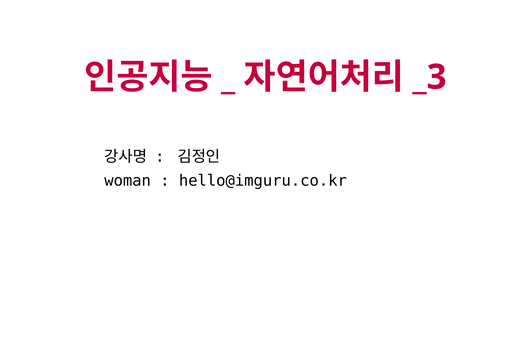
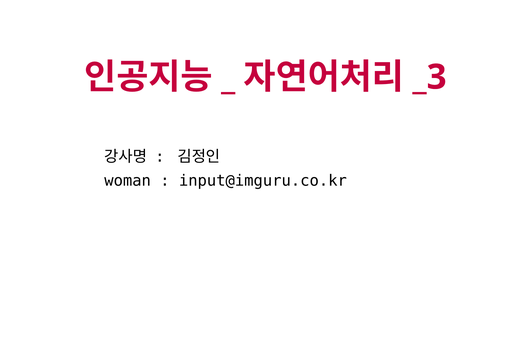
hello@imguru.co.kr: hello@imguru.co.kr -> input@imguru.co.kr
